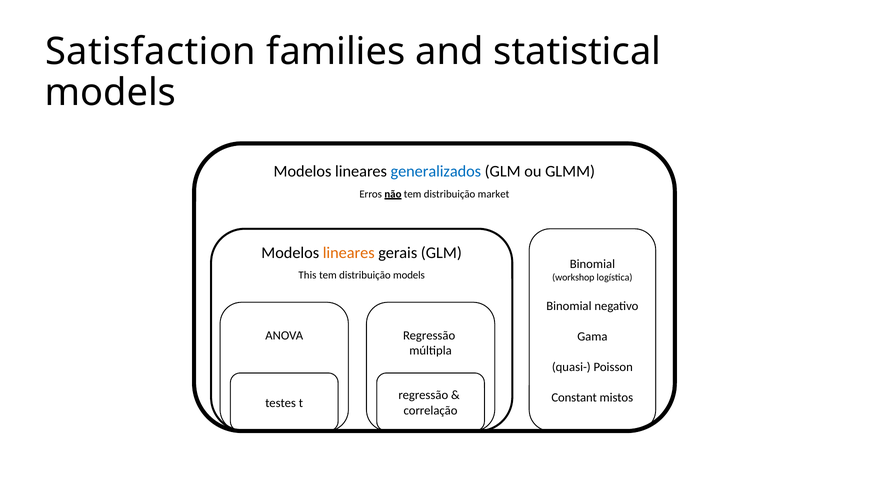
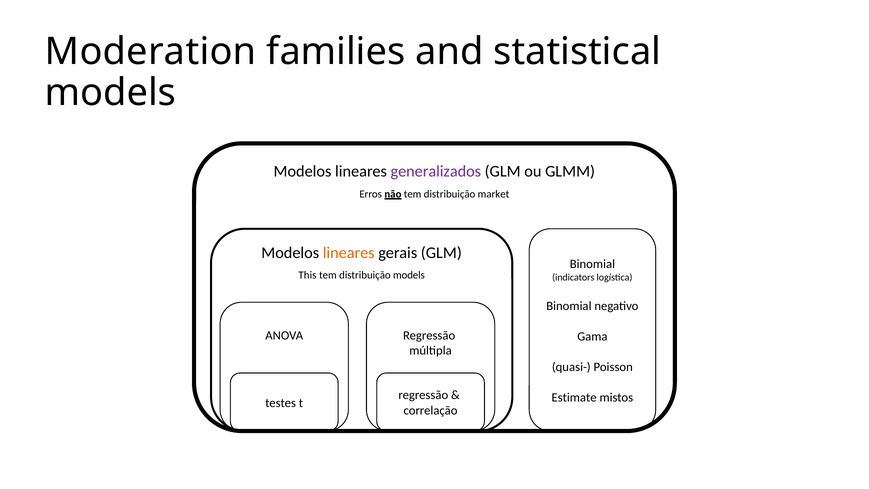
Satisfaction: Satisfaction -> Moderation
generalizados colour: blue -> purple
workshop: workshop -> indicators
Constant: Constant -> Estimate
